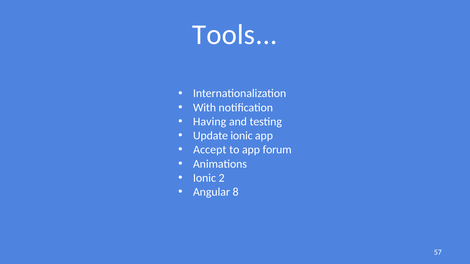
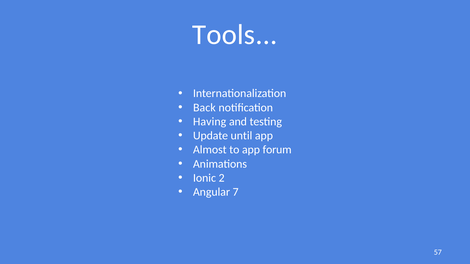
With: With -> Back
Update ionic: ionic -> until
Accept: Accept -> Almost
8: 8 -> 7
